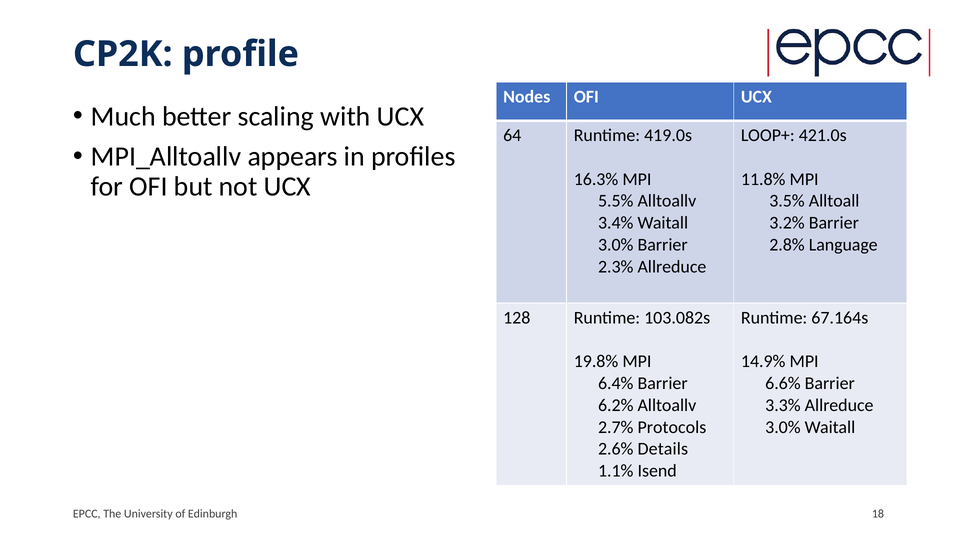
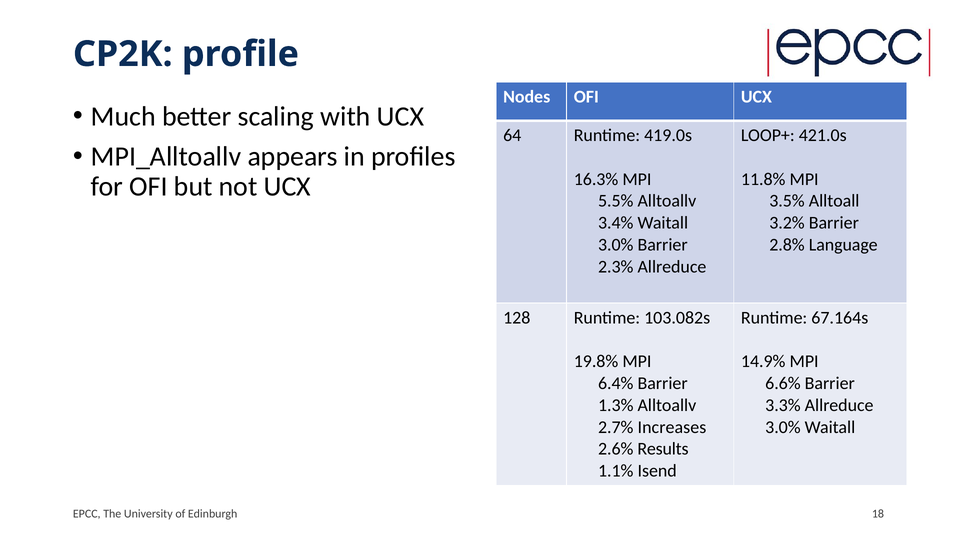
6.2%: 6.2% -> 1.3%
Protocols: Protocols -> Increases
Details: Details -> Results
